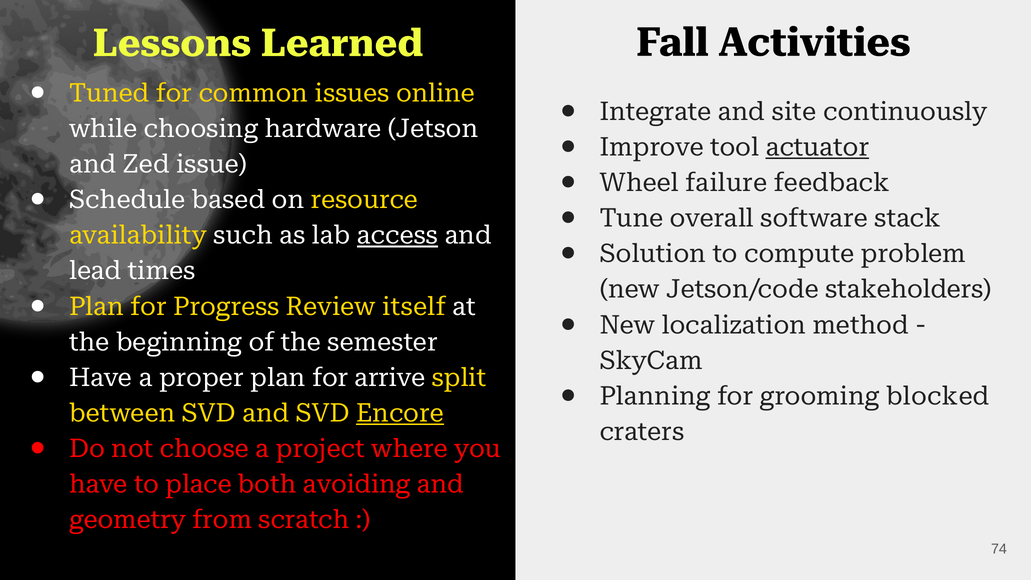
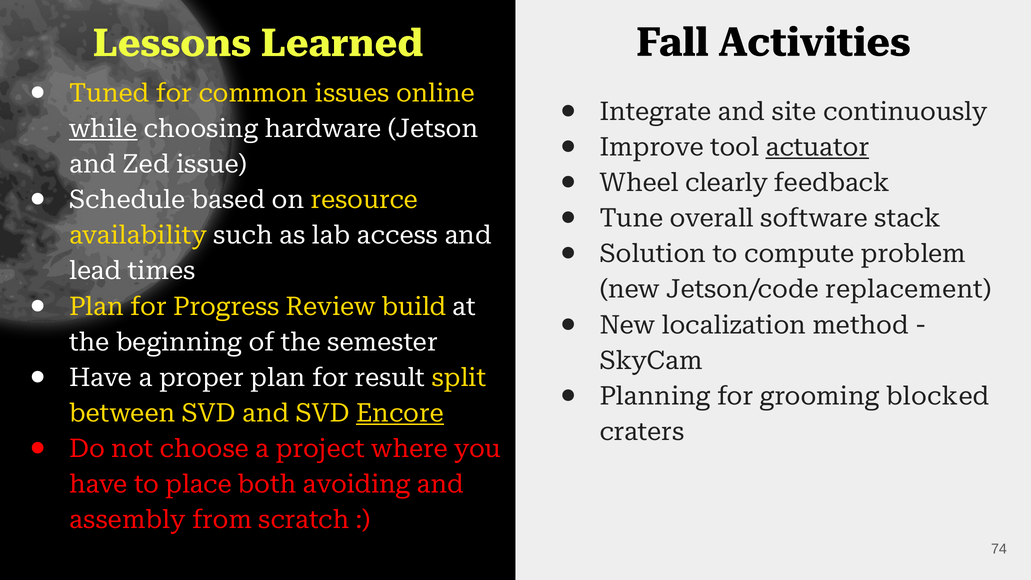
while underline: none -> present
failure: failure -> clearly
access underline: present -> none
stakeholders: stakeholders -> replacement
itself: itself -> build
arrive: arrive -> result
geometry: geometry -> assembly
